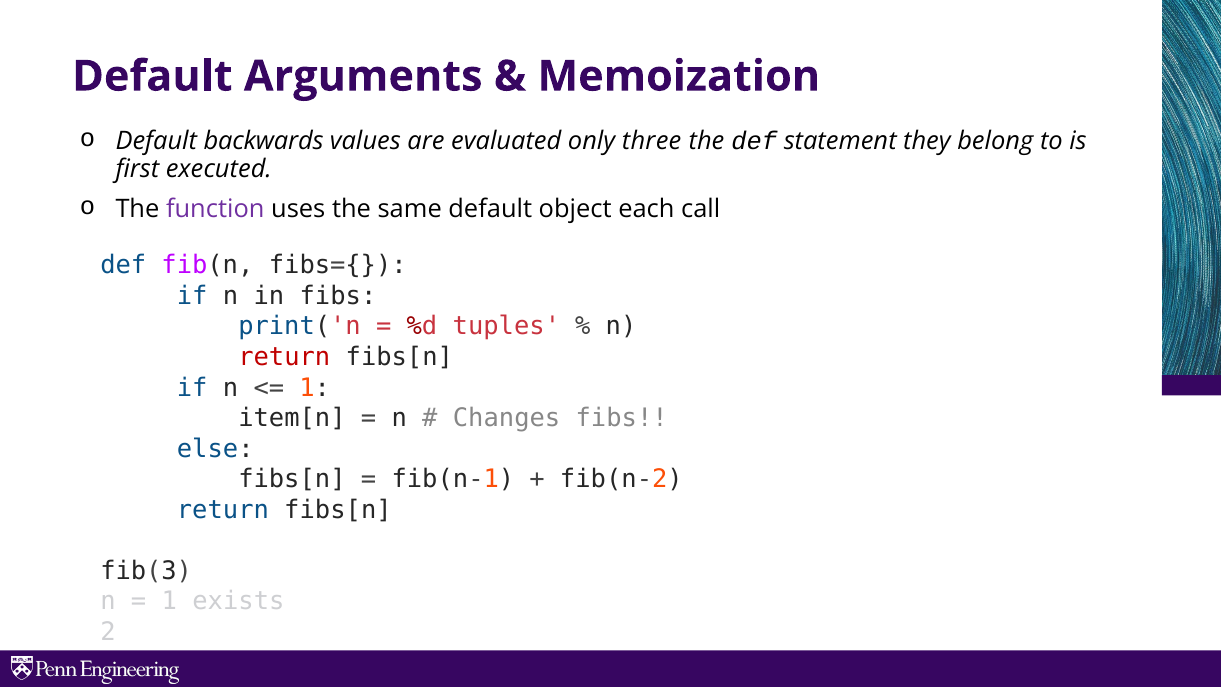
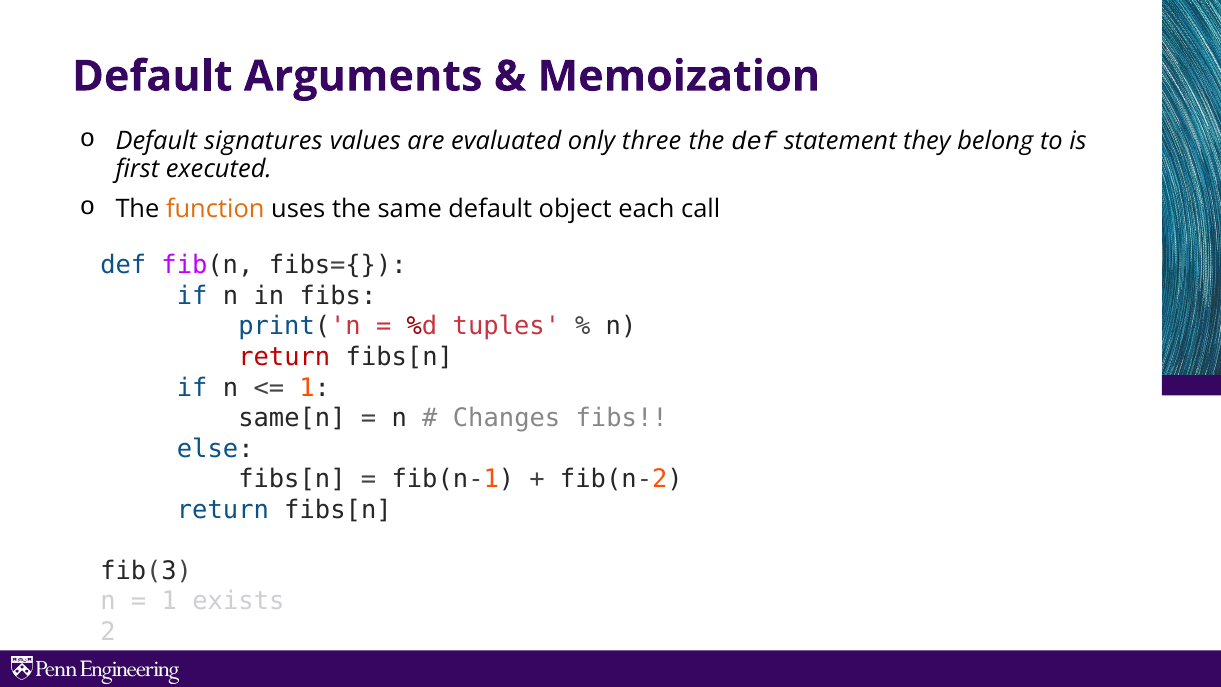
backwards: backwards -> signatures
function colour: purple -> orange
item[n: item[n -> same[n
